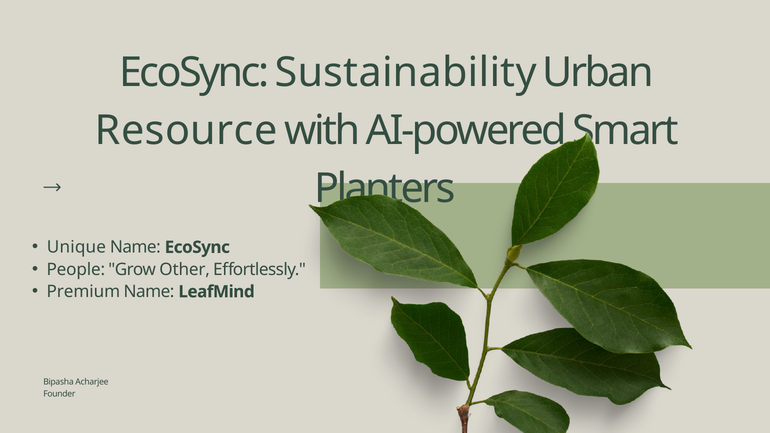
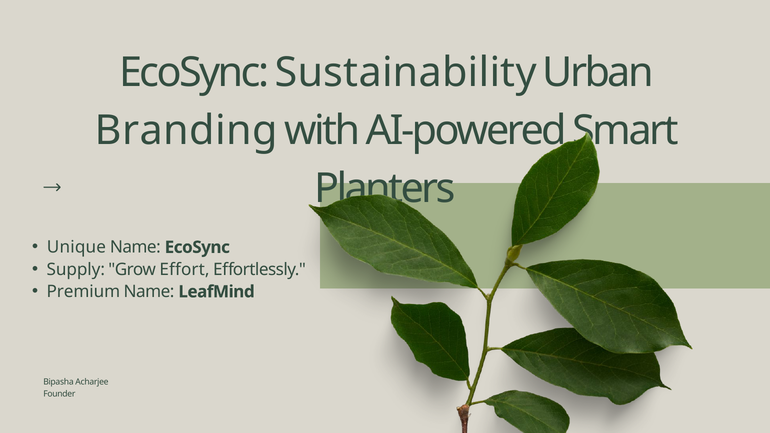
Resource: Resource -> Branding
People: People -> Supply
Other: Other -> Effort
